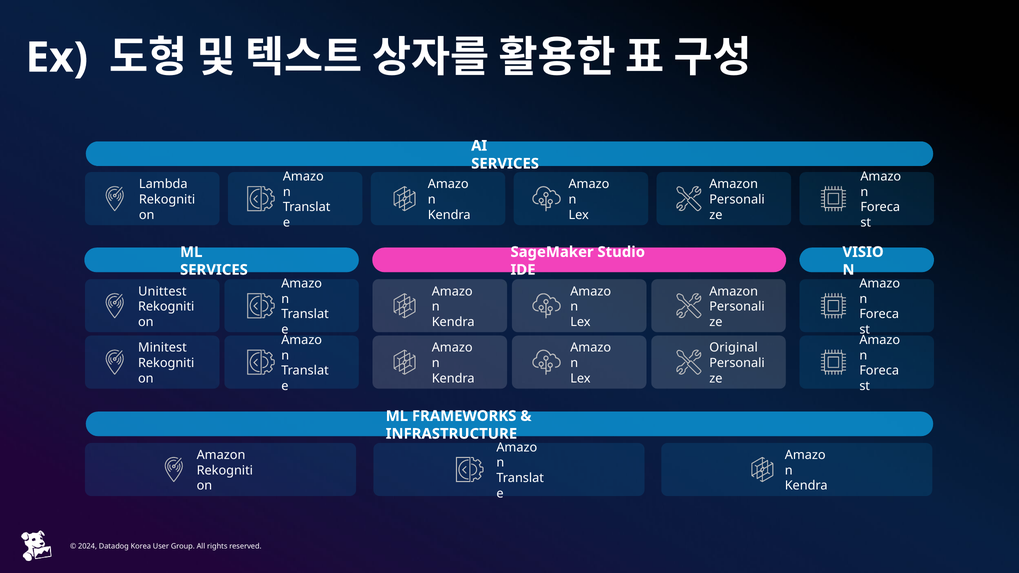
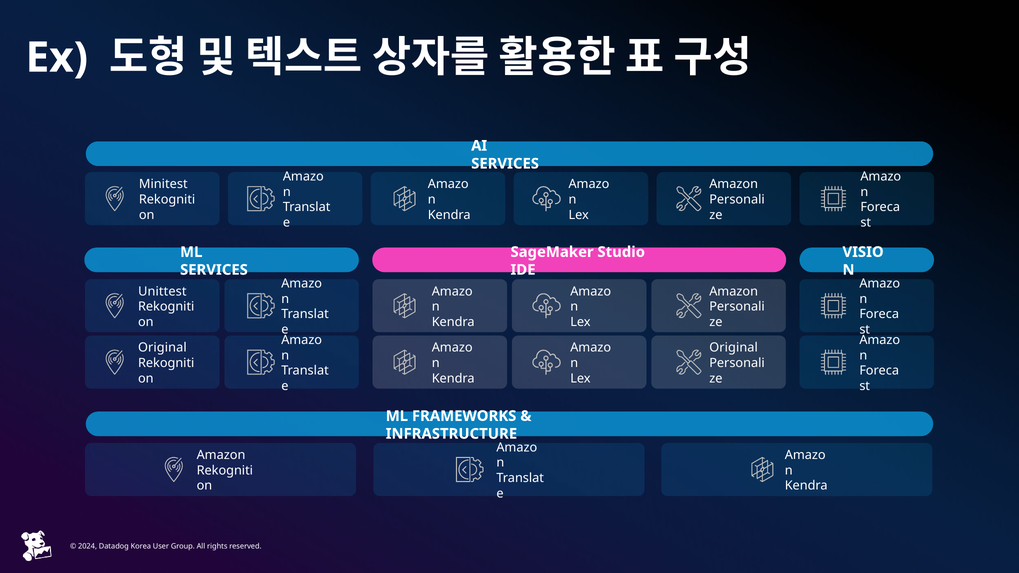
Lambda: Lambda -> Minitest
Minitest at (162, 348): Minitest -> Original
